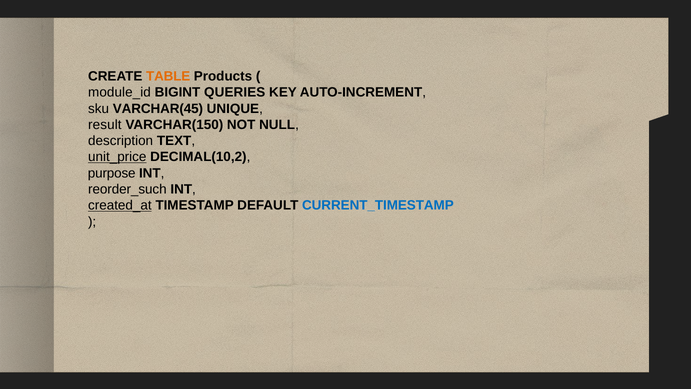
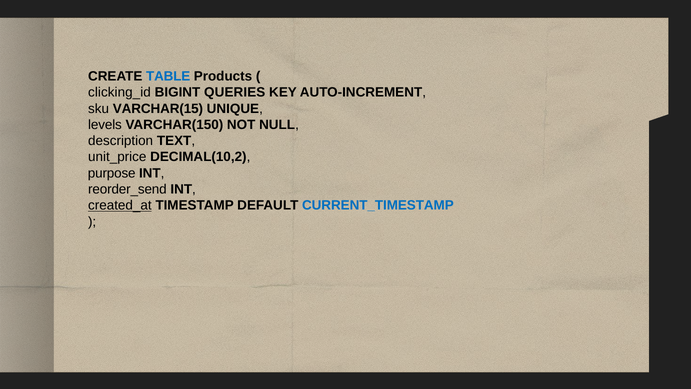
TABLE colour: orange -> blue
module_id: module_id -> clicking_id
VARCHAR(45: VARCHAR(45 -> VARCHAR(15
result: result -> levels
unit_price underline: present -> none
reorder_such: reorder_such -> reorder_send
